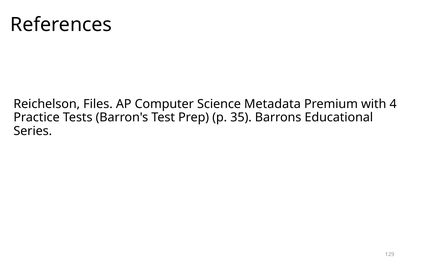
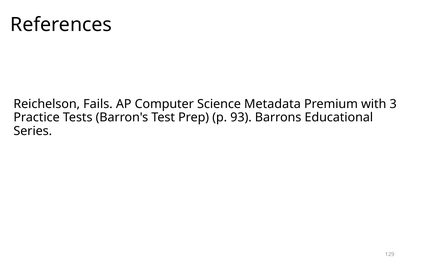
Files: Files -> Fails
4: 4 -> 3
35: 35 -> 93
